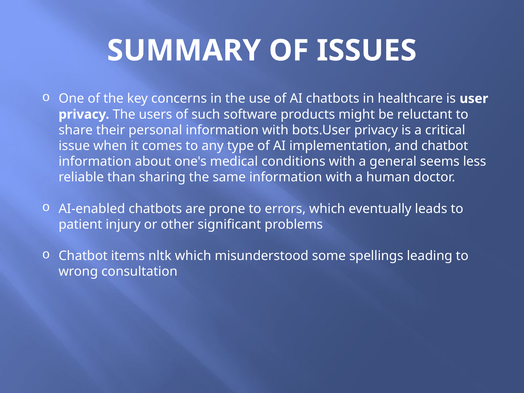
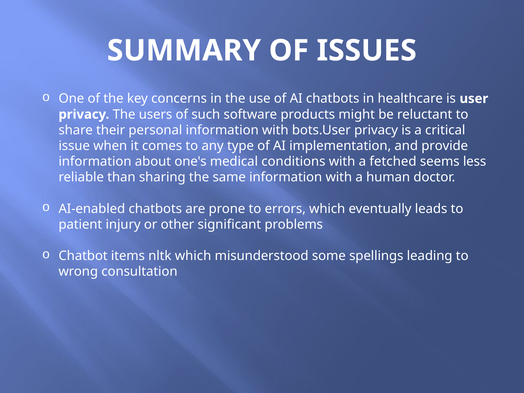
and chatbot: chatbot -> provide
general: general -> fetched
